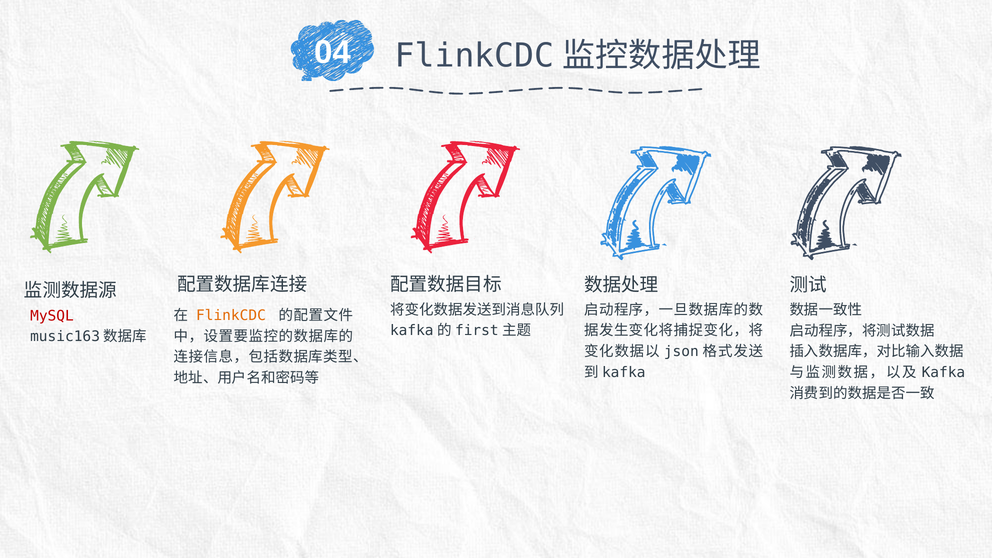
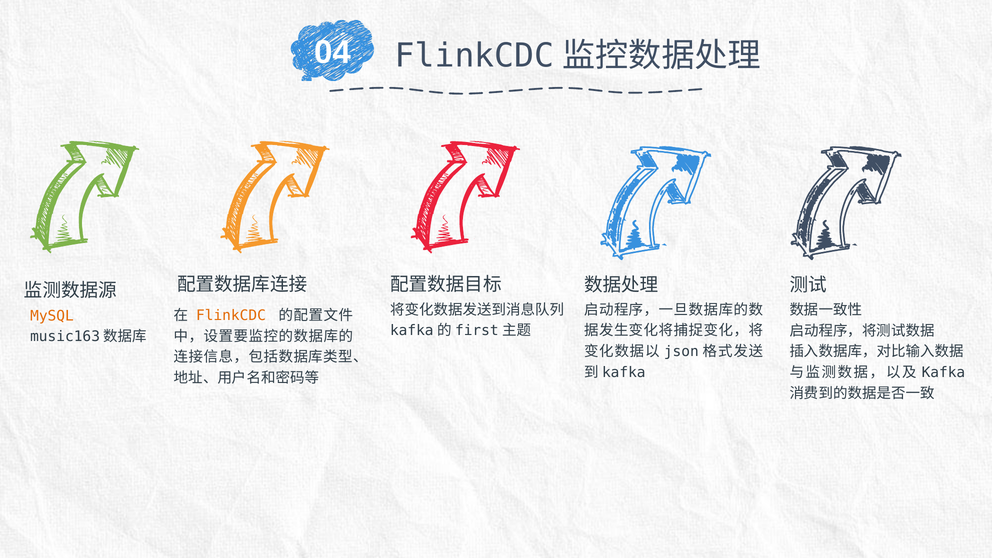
MySQL colour: red -> orange
